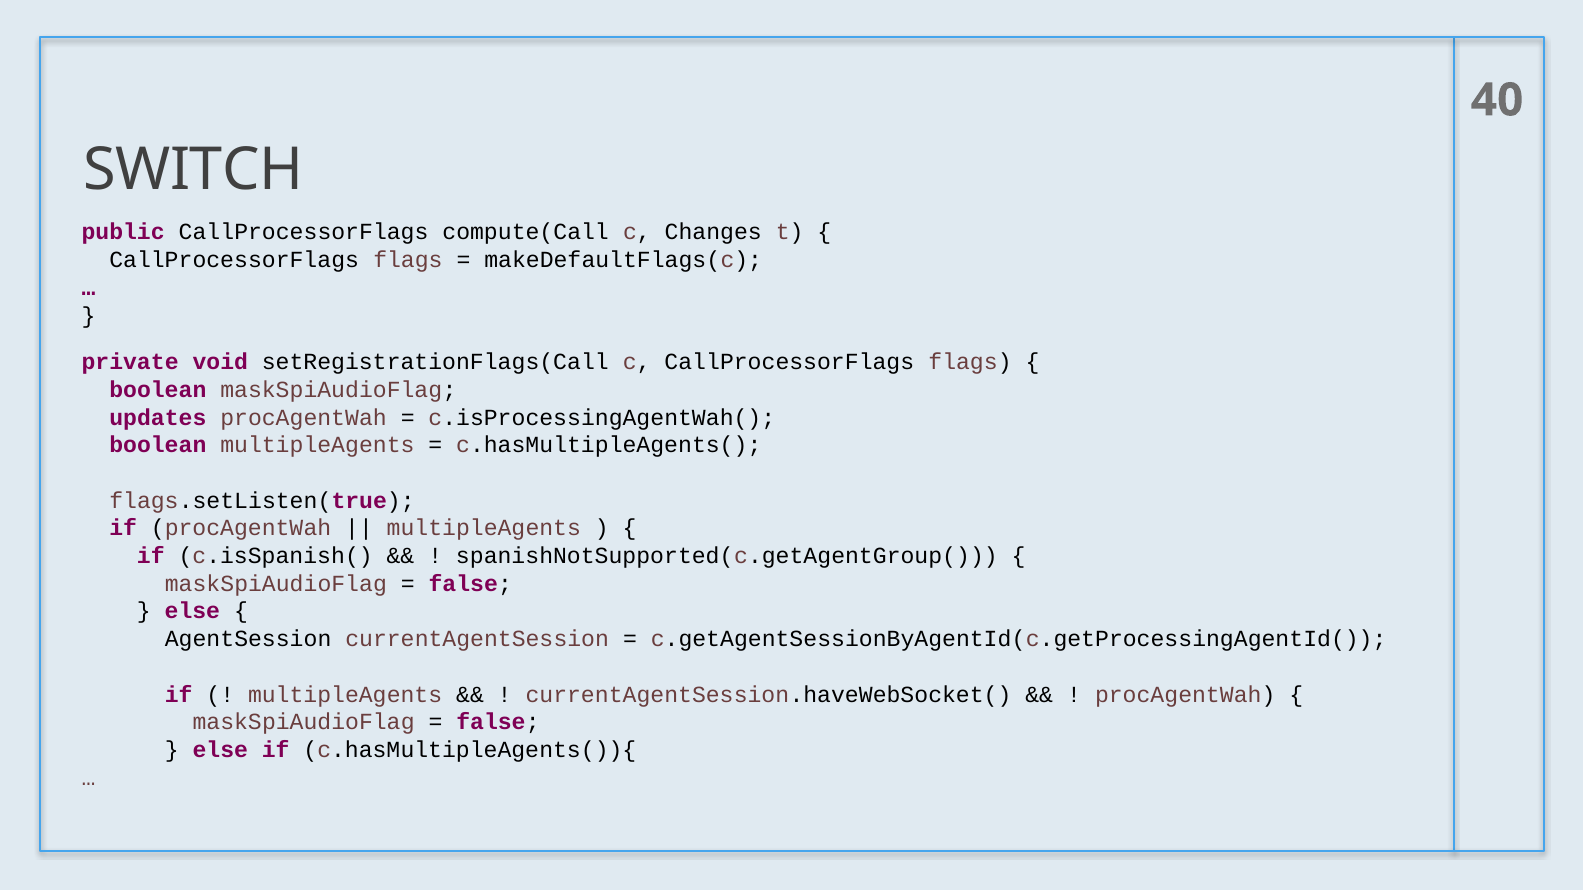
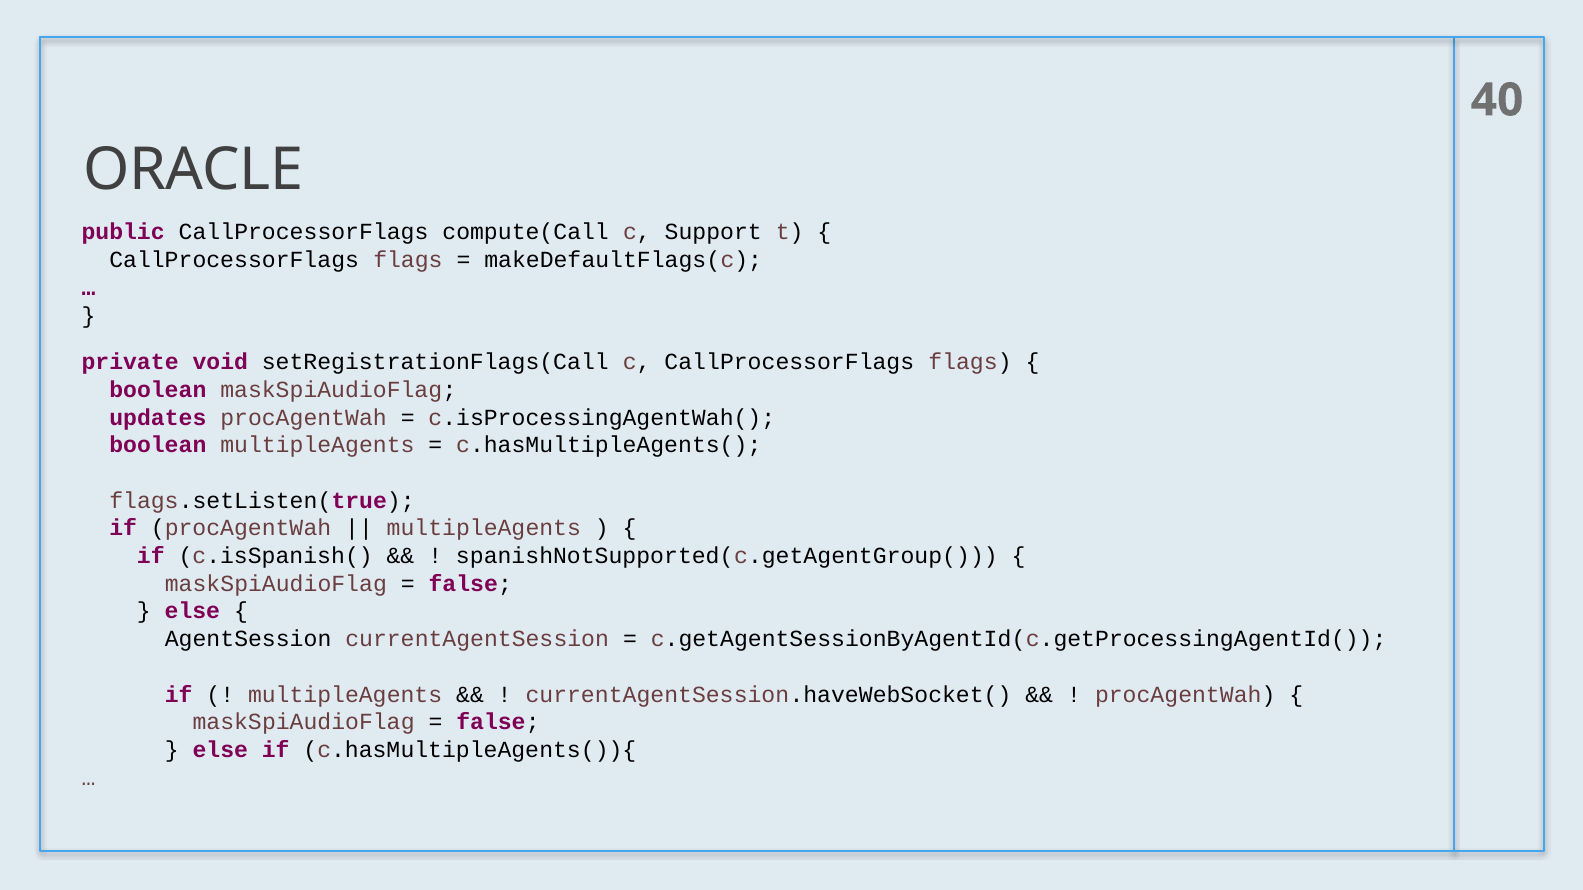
SWITCH: SWITCH -> ORACLE
Changes: Changes -> Support
